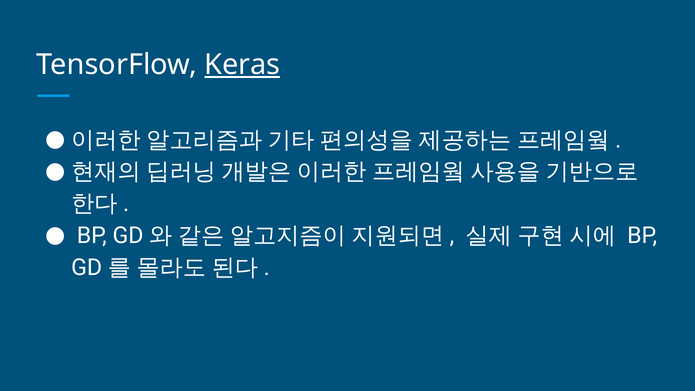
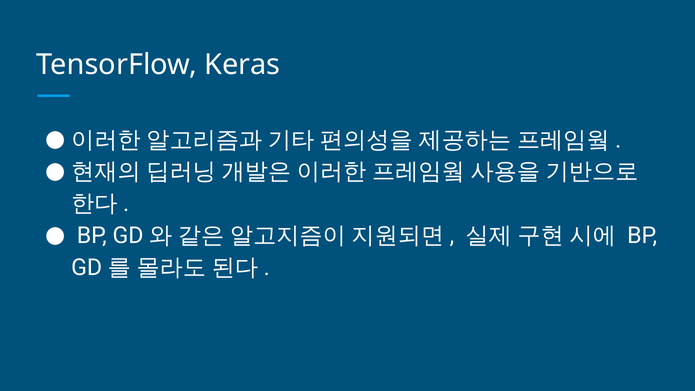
Keras underline: present -> none
